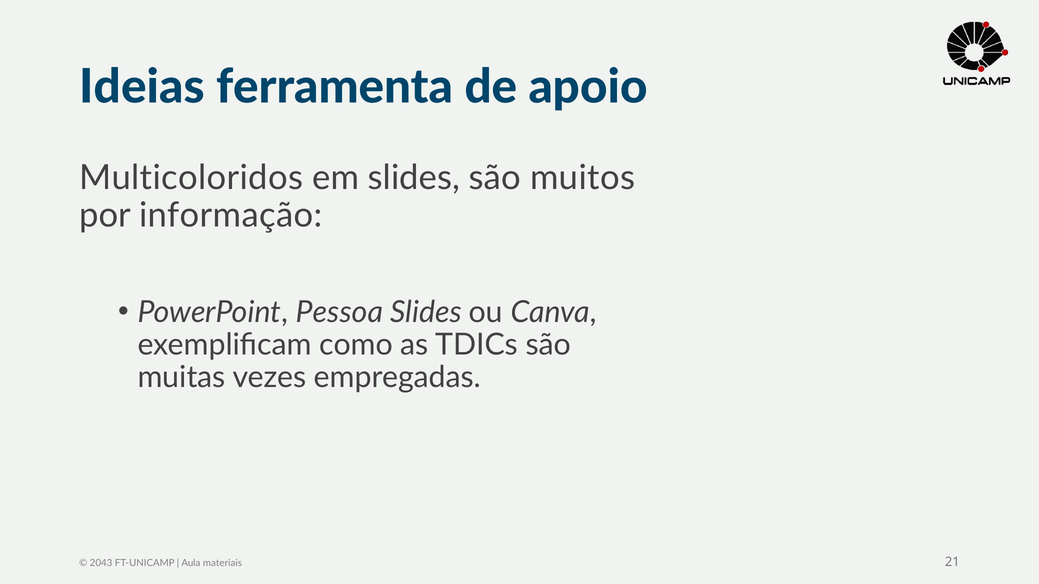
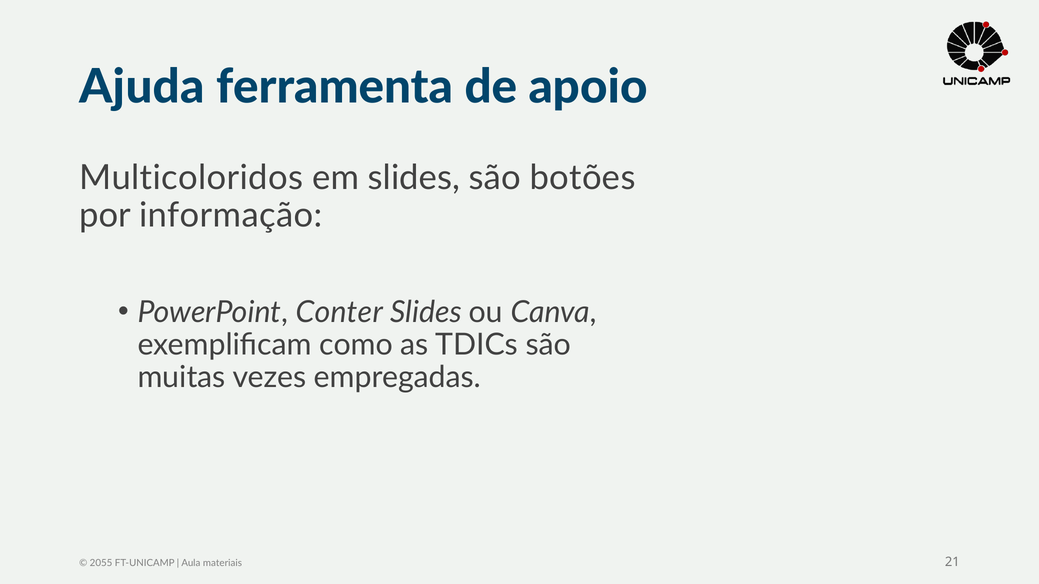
Ideias: Ideias -> Ajuda
muitos: muitos -> botões
Pessoa: Pessoa -> Conter
2043: 2043 -> 2055
